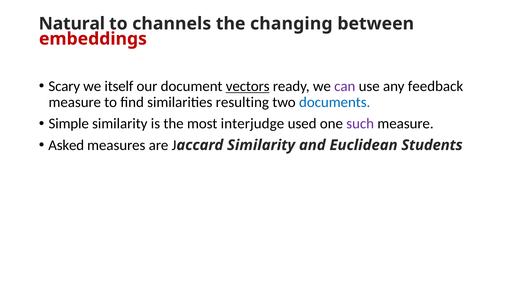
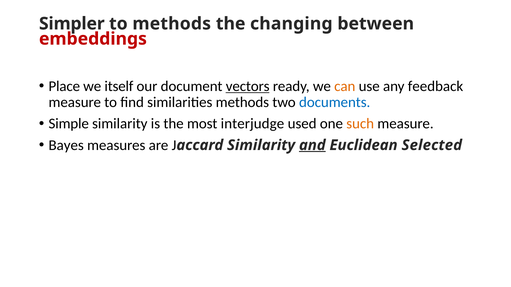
Natural: Natural -> Simpler
to channels: channels -> methods
Scary: Scary -> Place
can colour: purple -> orange
similarities resulting: resulting -> methods
such colour: purple -> orange
Asked: Asked -> Bayes
and underline: none -> present
Students: Students -> Selected
